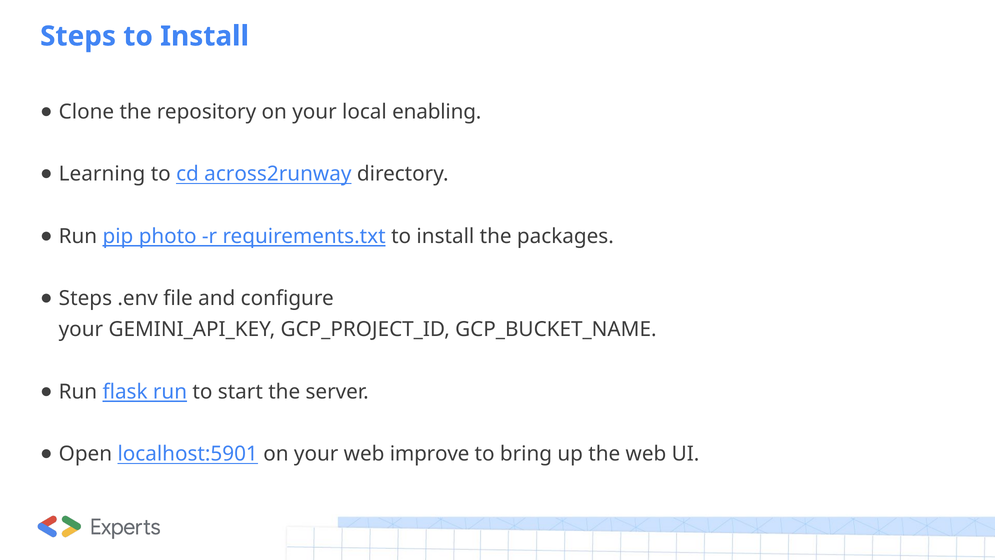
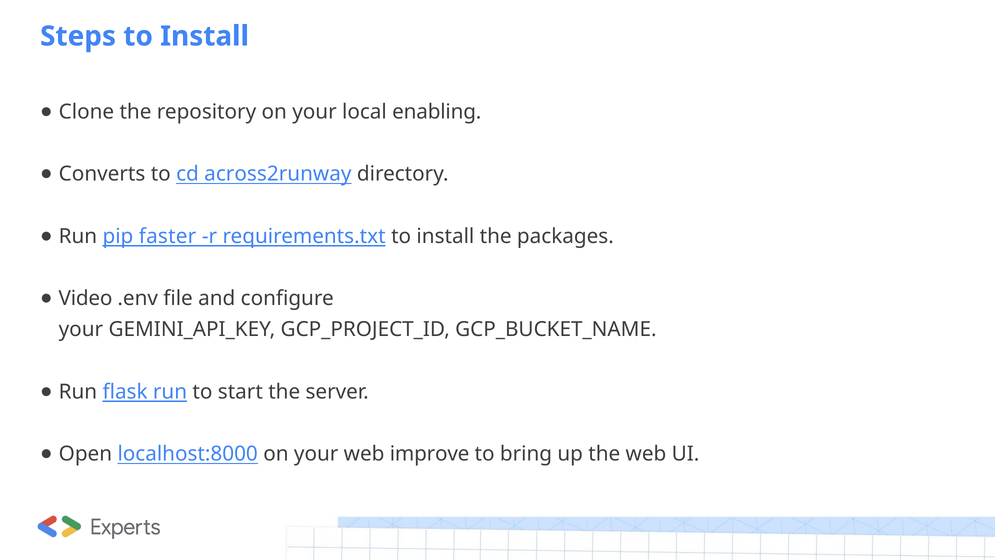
Learning: Learning -> Converts
photo: photo -> faster
Steps at (85, 298): Steps -> Video
localhost:5901: localhost:5901 -> localhost:8000
